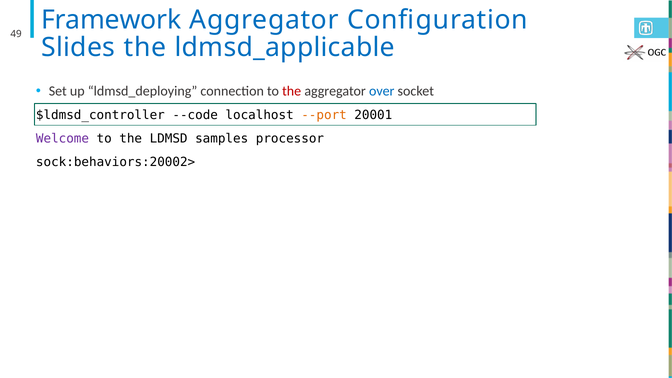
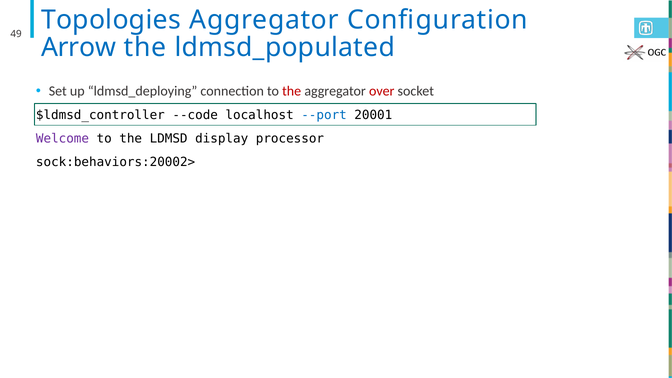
Framework: Framework -> Topologies
Slides: Slides -> Arrow
ldmsd_applicable: ldmsd_applicable -> ldmsd_populated
over colour: blue -> red
--port colour: orange -> blue
samples: samples -> display
